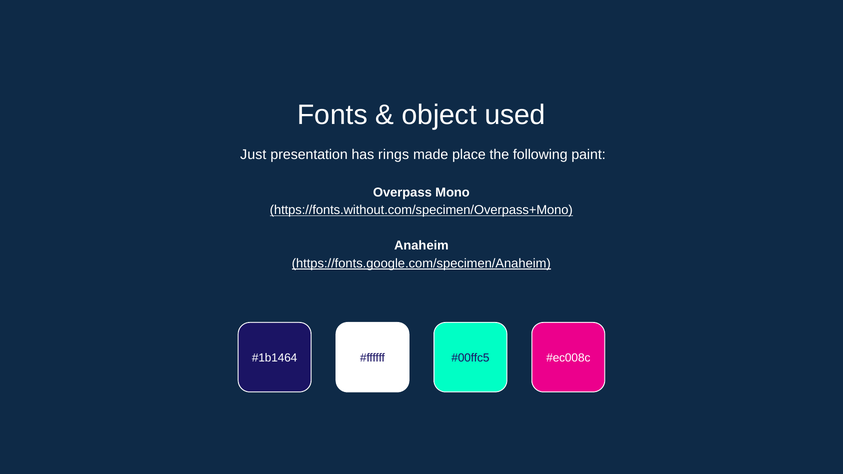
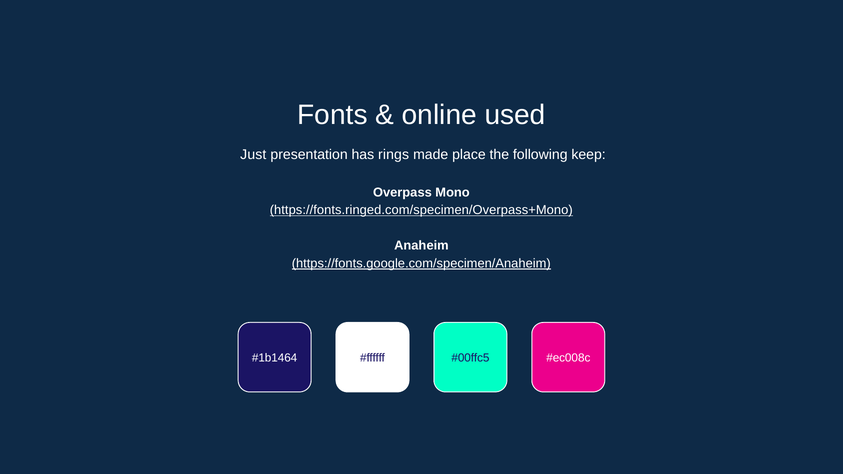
object: object -> online
paint: paint -> keep
https://fonts.without.com/specimen/Overpass+Mono: https://fonts.without.com/specimen/Overpass+Mono -> https://fonts.ringed.com/specimen/Overpass+Mono
